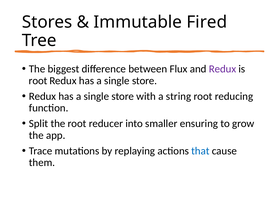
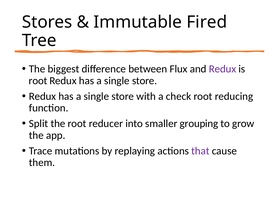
string: string -> check
ensuring: ensuring -> grouping
that colour: blue -> purple
